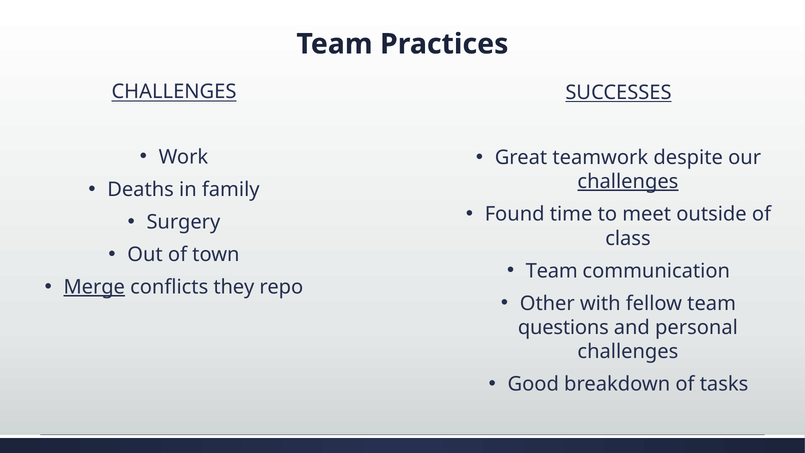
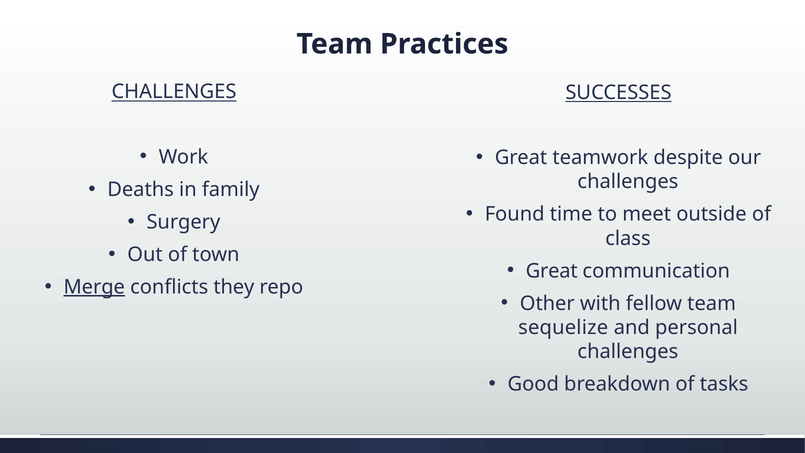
challenges at (628, 182) underline: present -> none
Team at (552, 271): Team -> Great
questions: questions -> sequelize
